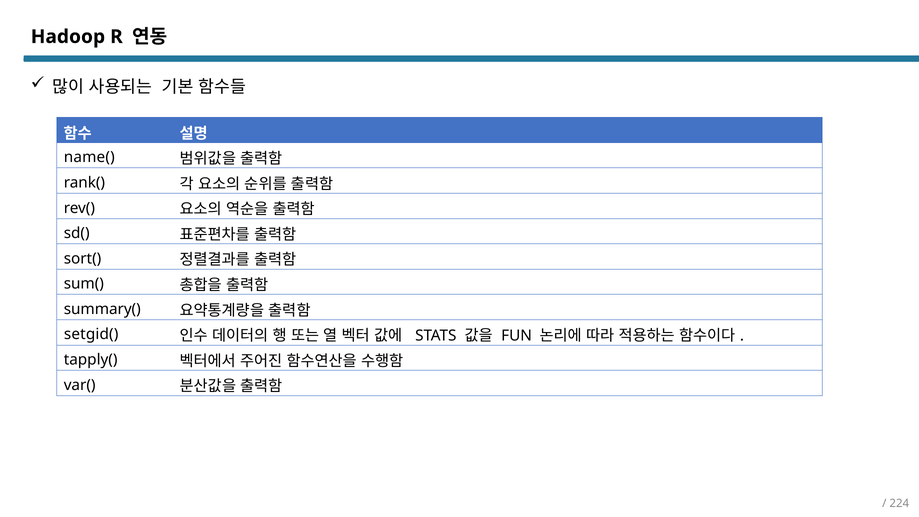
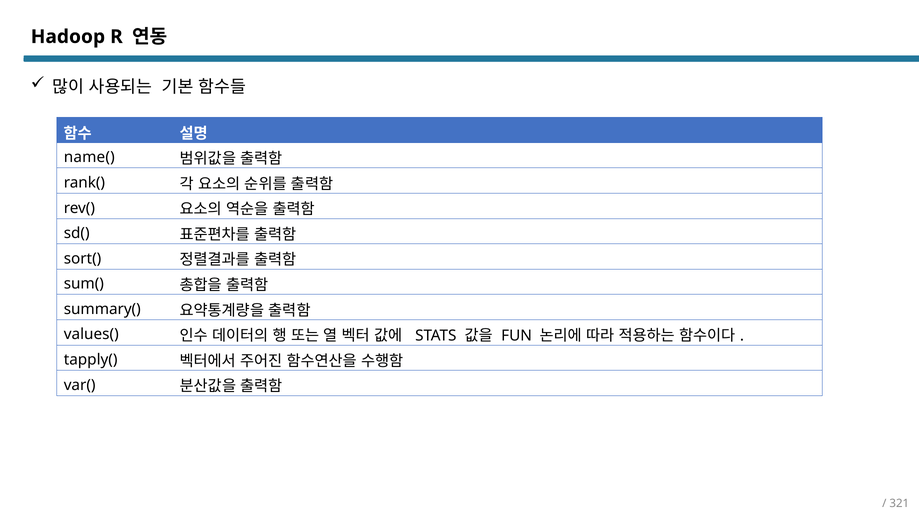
setgid(: setgid( -> values(
224: 224 -> 321
